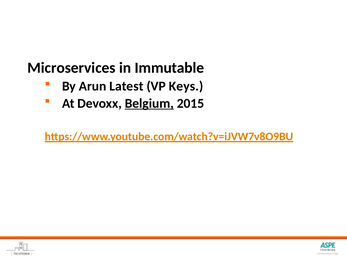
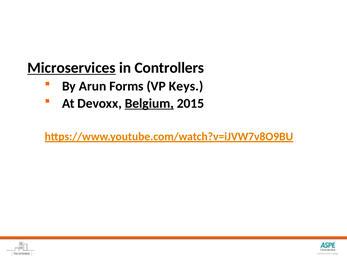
Microservices underline: none -> present
Immutable: Immutable -> Controllers
Latest: Latest -> Forms
